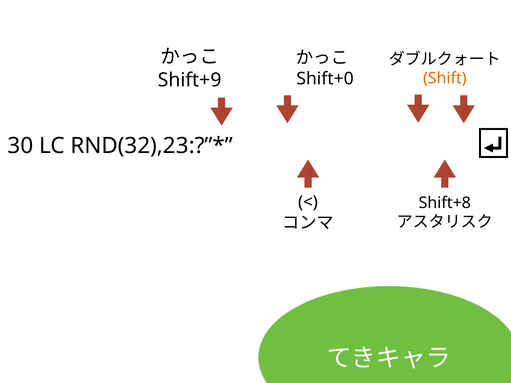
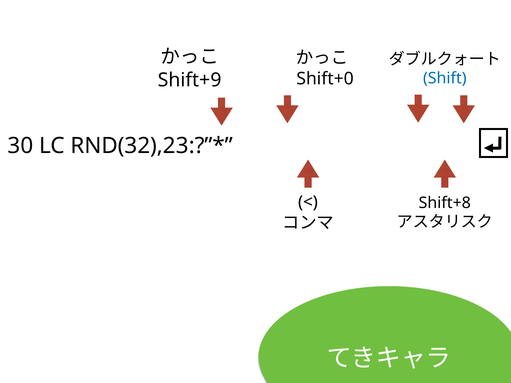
Shift colour: orange -> blue
